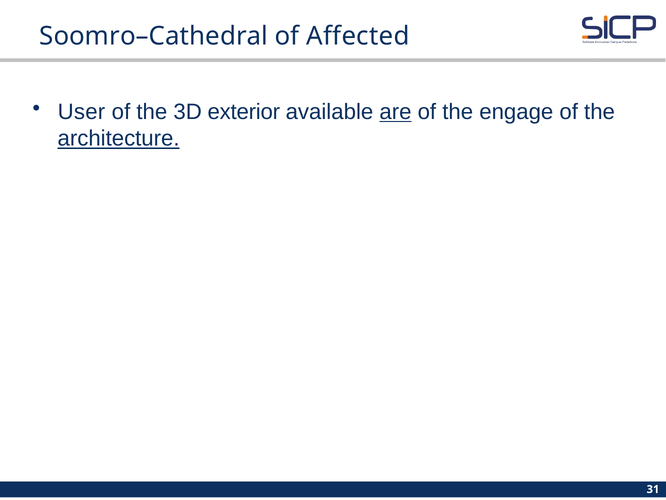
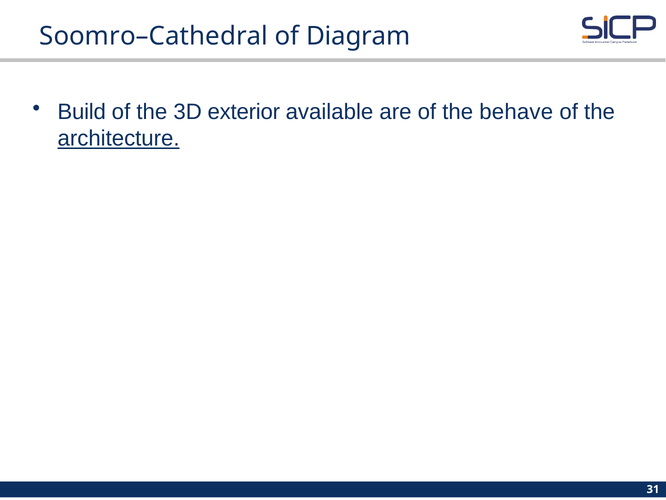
Affected: Affected -> Diagram
User: User -> Build
are underline: present -> none
engage: engage -> behave
